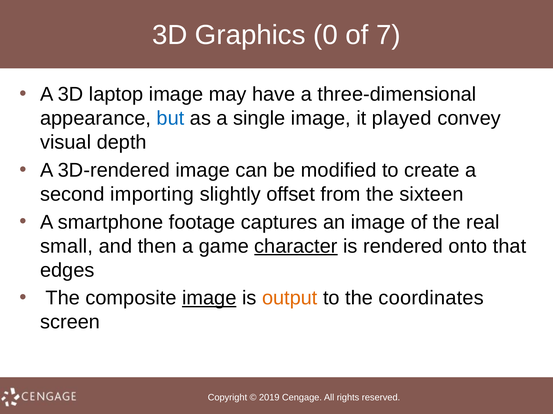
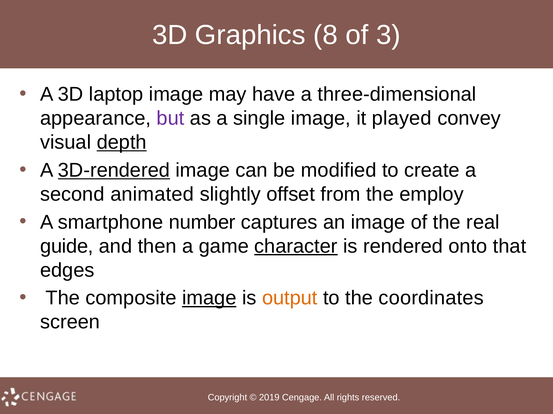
0: 0 -> 8
7: 7 -> 3
but colour: blue -> purple
depth underline: none -> present
3D-rendered underline: none -> present
importing: importing -> animated
sixteen: sixteen -> employ
footage: footage -> number
small: small -> guide
